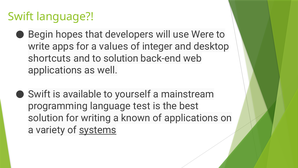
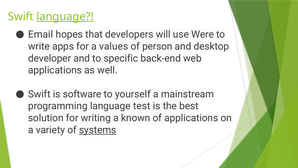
language at (65, 17) underline: none -> present
Begin: Begin -> Email
integer: integer -> person
shortcuts: shortcuts -> developer
to solution: solution -> specific
available: available -> software
